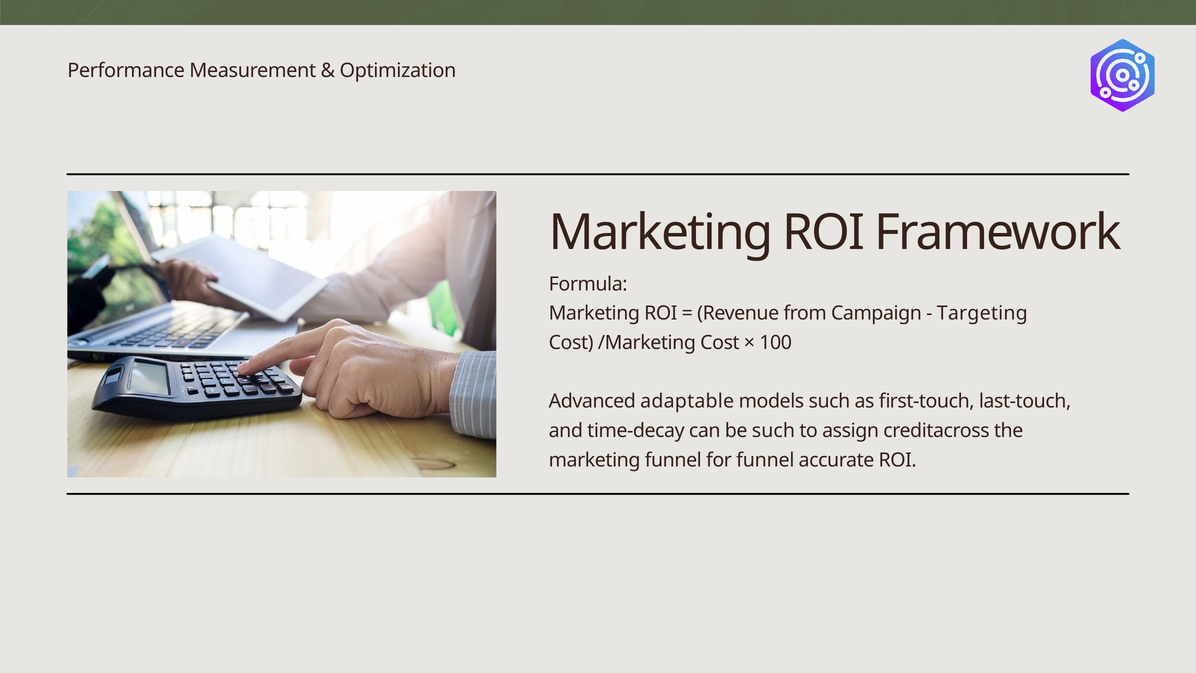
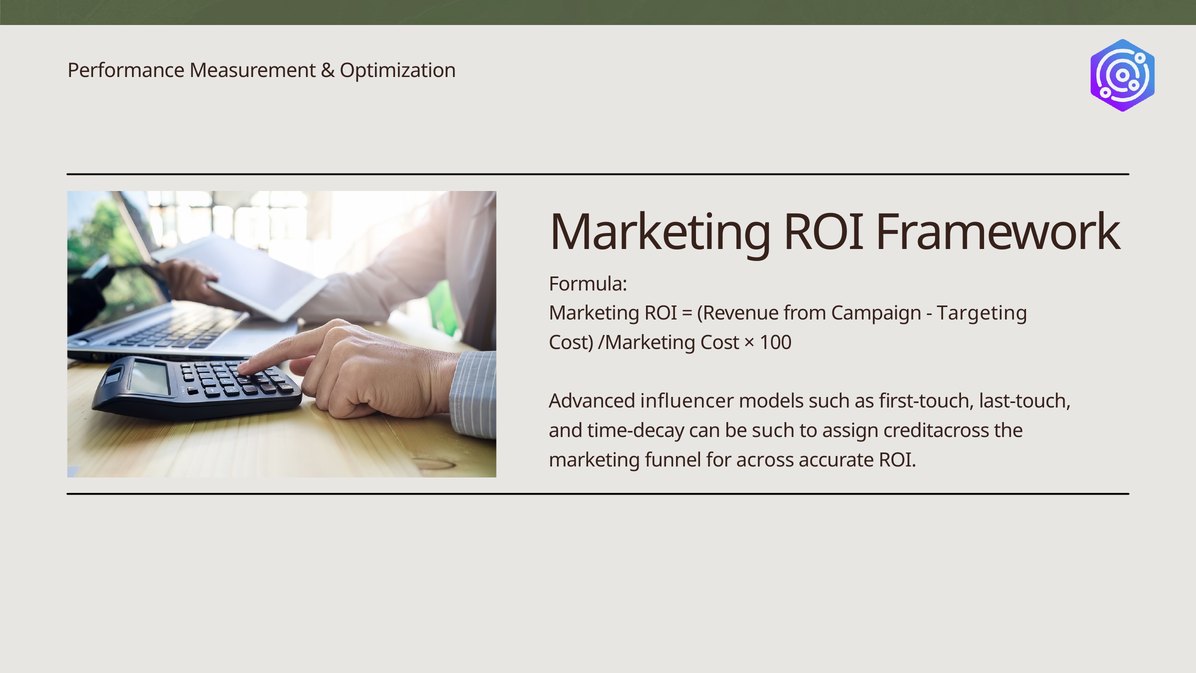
adaptable: adaptable -> influencer
for funnel: funnel -> across
